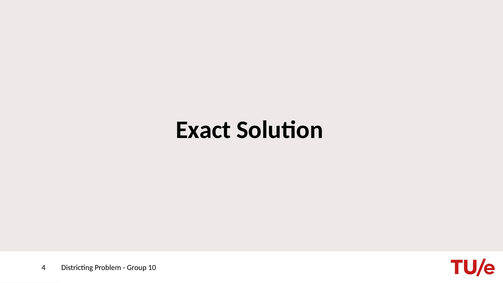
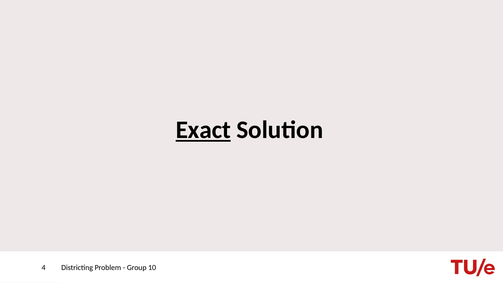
Exact underline: none -> present
